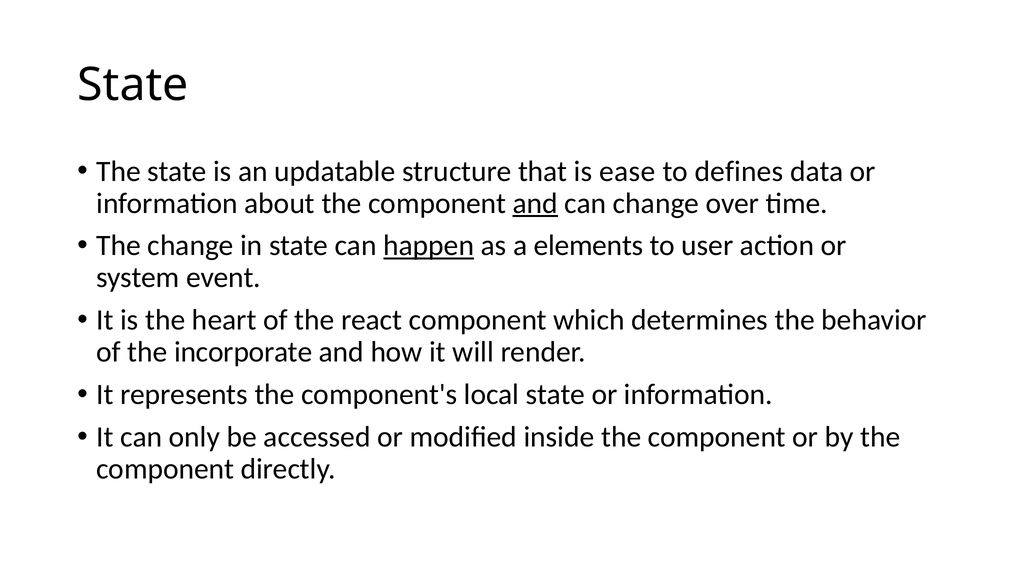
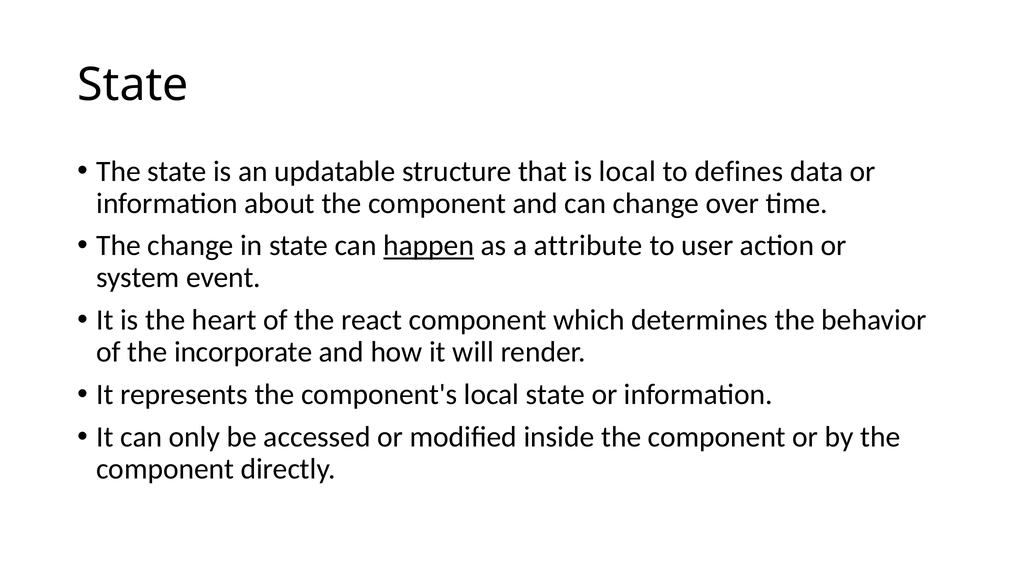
is ease: ease -> local
and at (535, 203) underline: present -> none
elements: elements -> attribute
